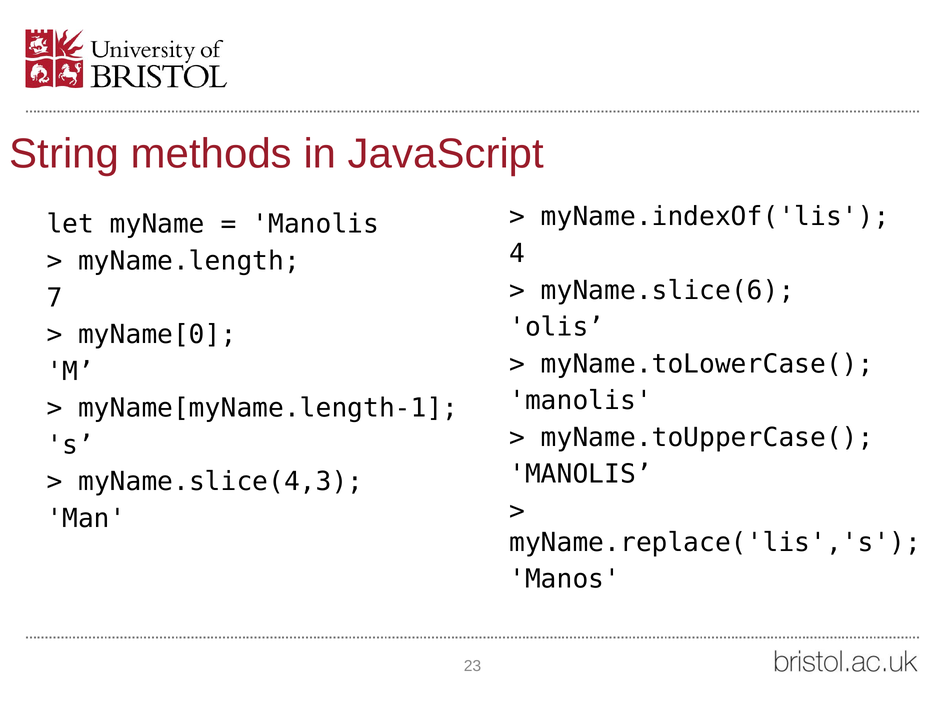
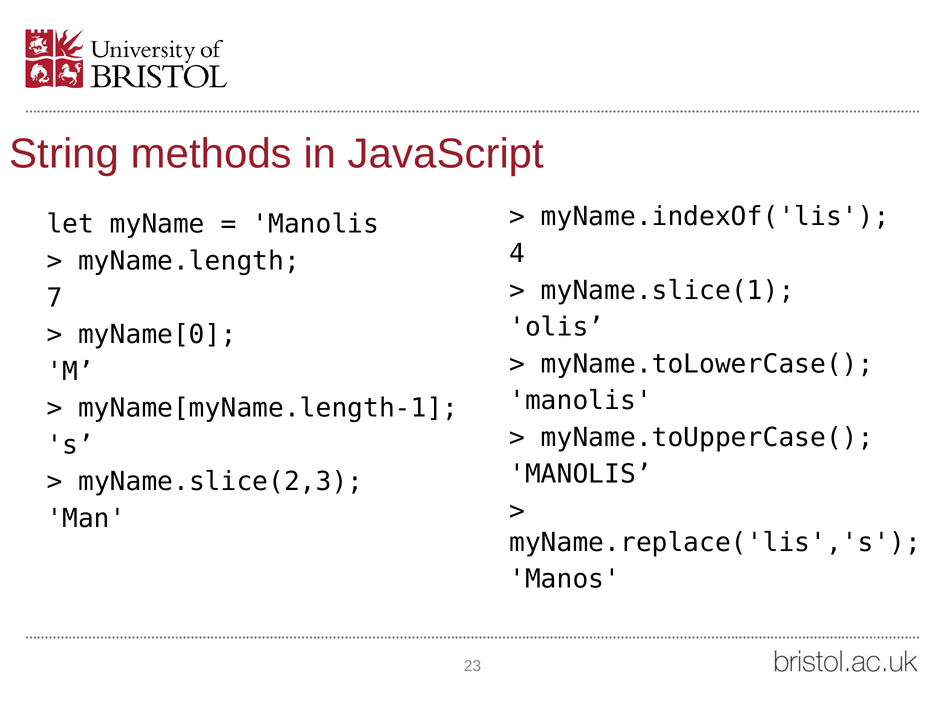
myName.slice(6: myName.slice(6 -> myName.slice(1
myName.slice(4,3: myName.slice(4,3 -> myName.slice(2,3
